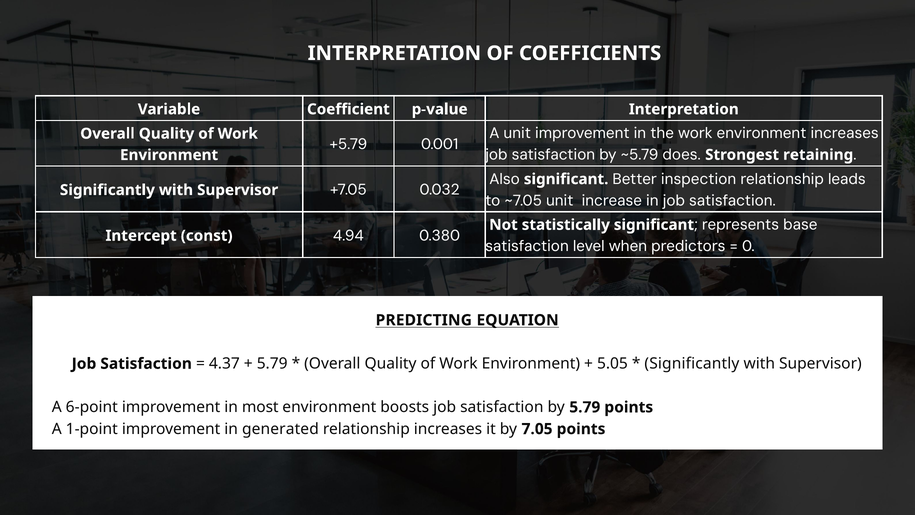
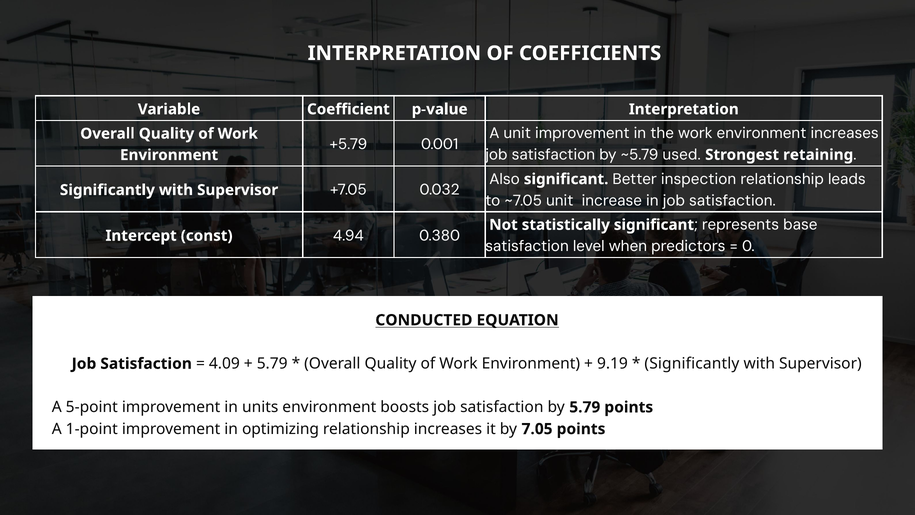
does: does -> used
PREDICTING: PREDICTING -> CONDUCTED
4.37: 4.37 -> 4.09
5.05: 5.05 -> 9.19
6-point: 6-point -> 5-point
most: most -> units
generated: generated -> optimizing
